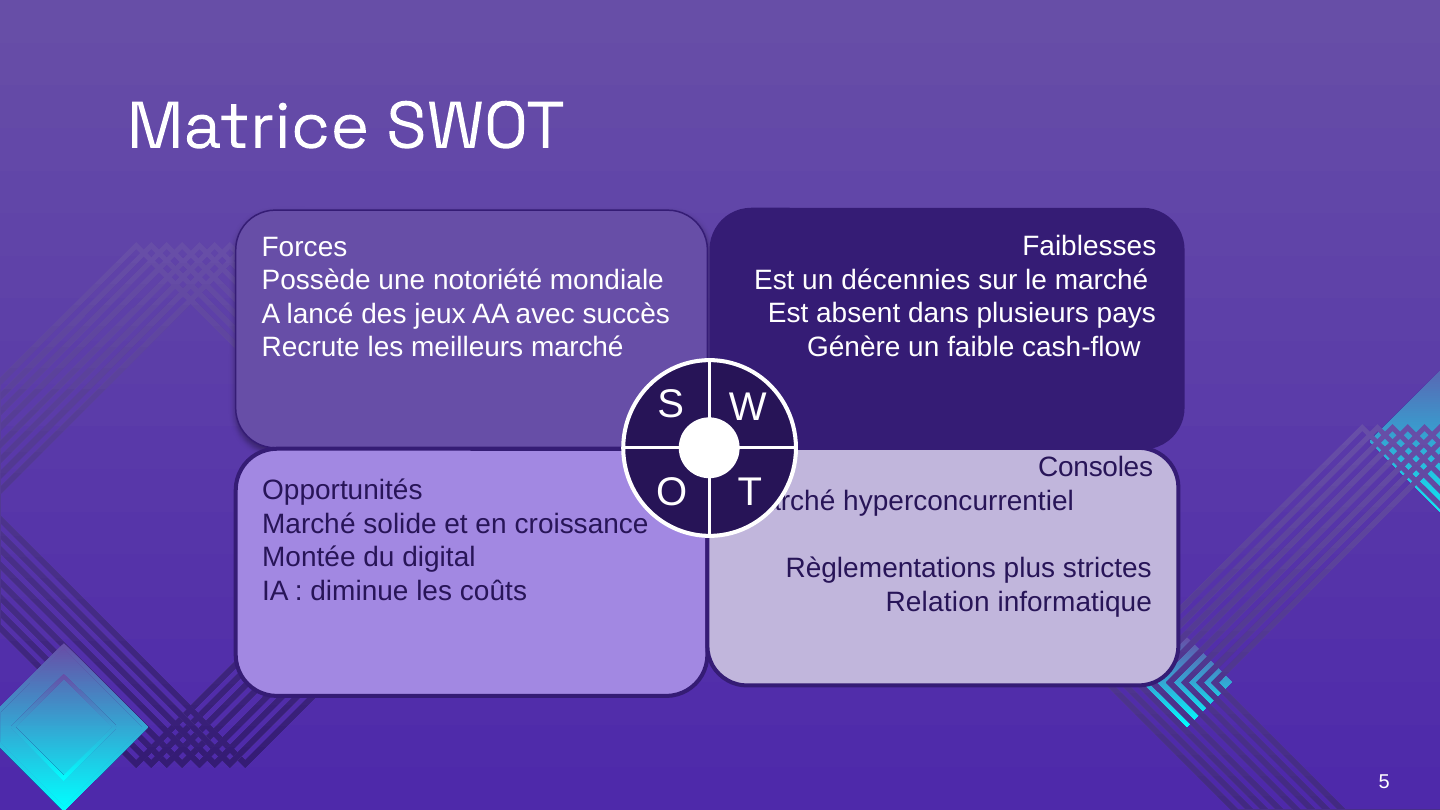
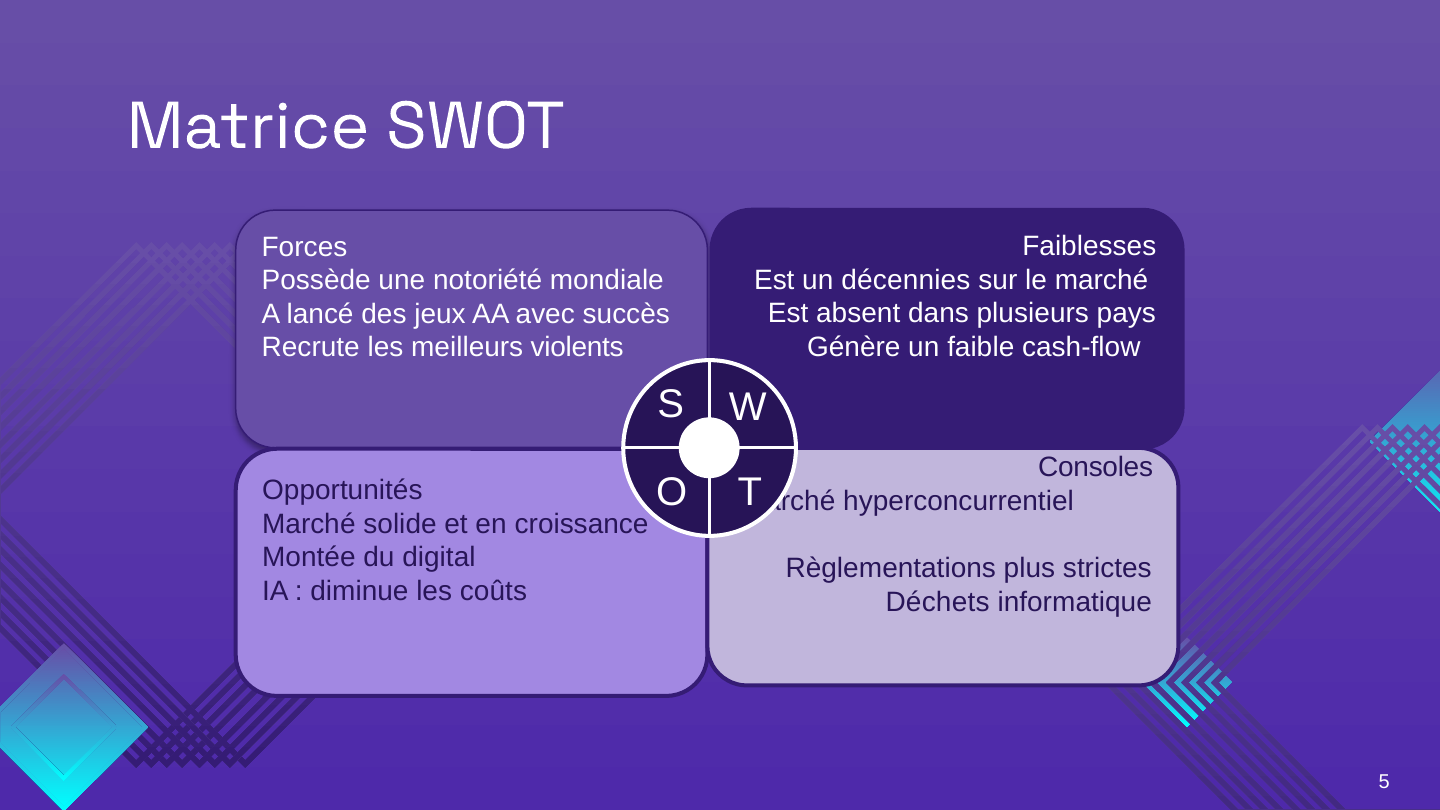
meilleurs marché: marché -> violents
Relation: Relation -> Déchets
